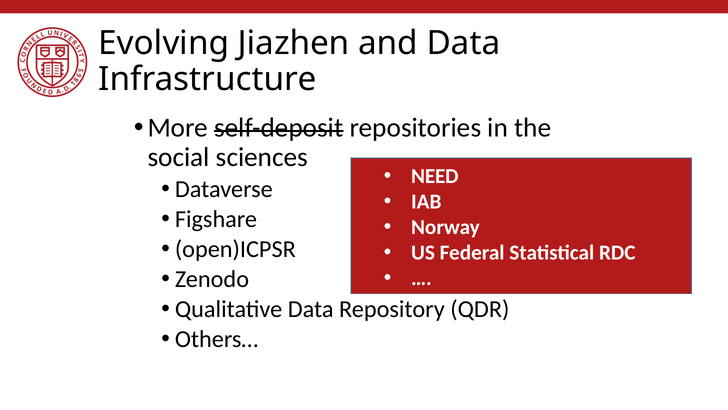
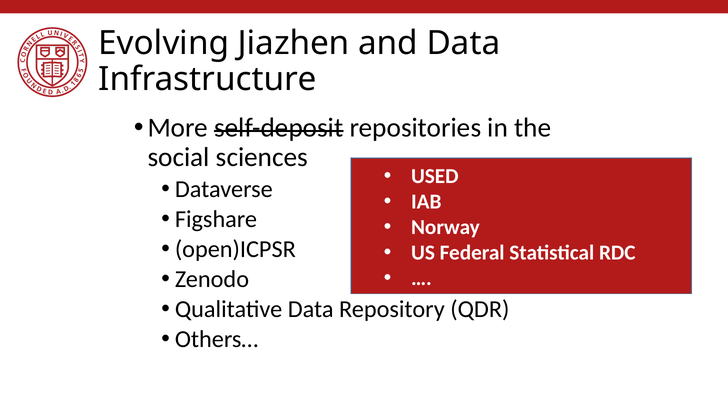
NEED: NEED -> USED
